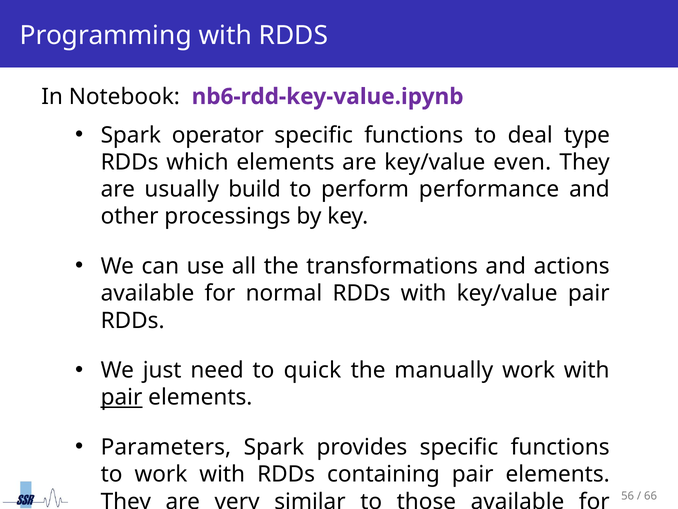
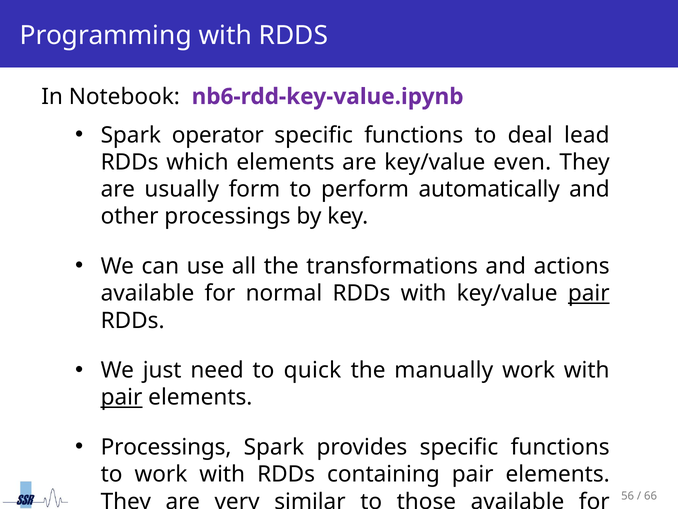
type: type -> lead
build: build -> form
performance: performance -> automatically
pair at (589, 293) underline: none -> present
Parameters at (166, 447): Parameters -> Processings
